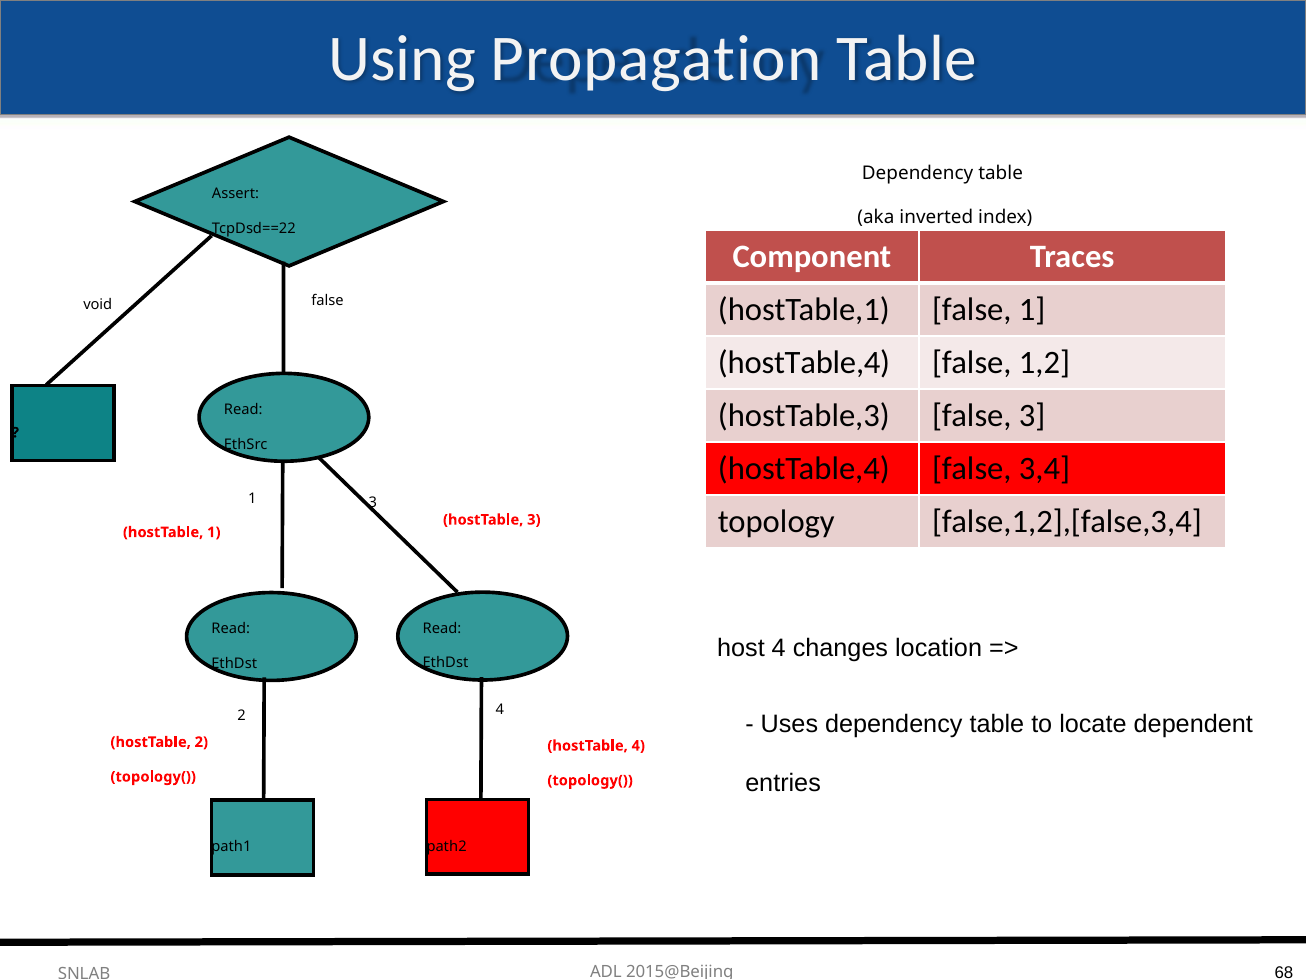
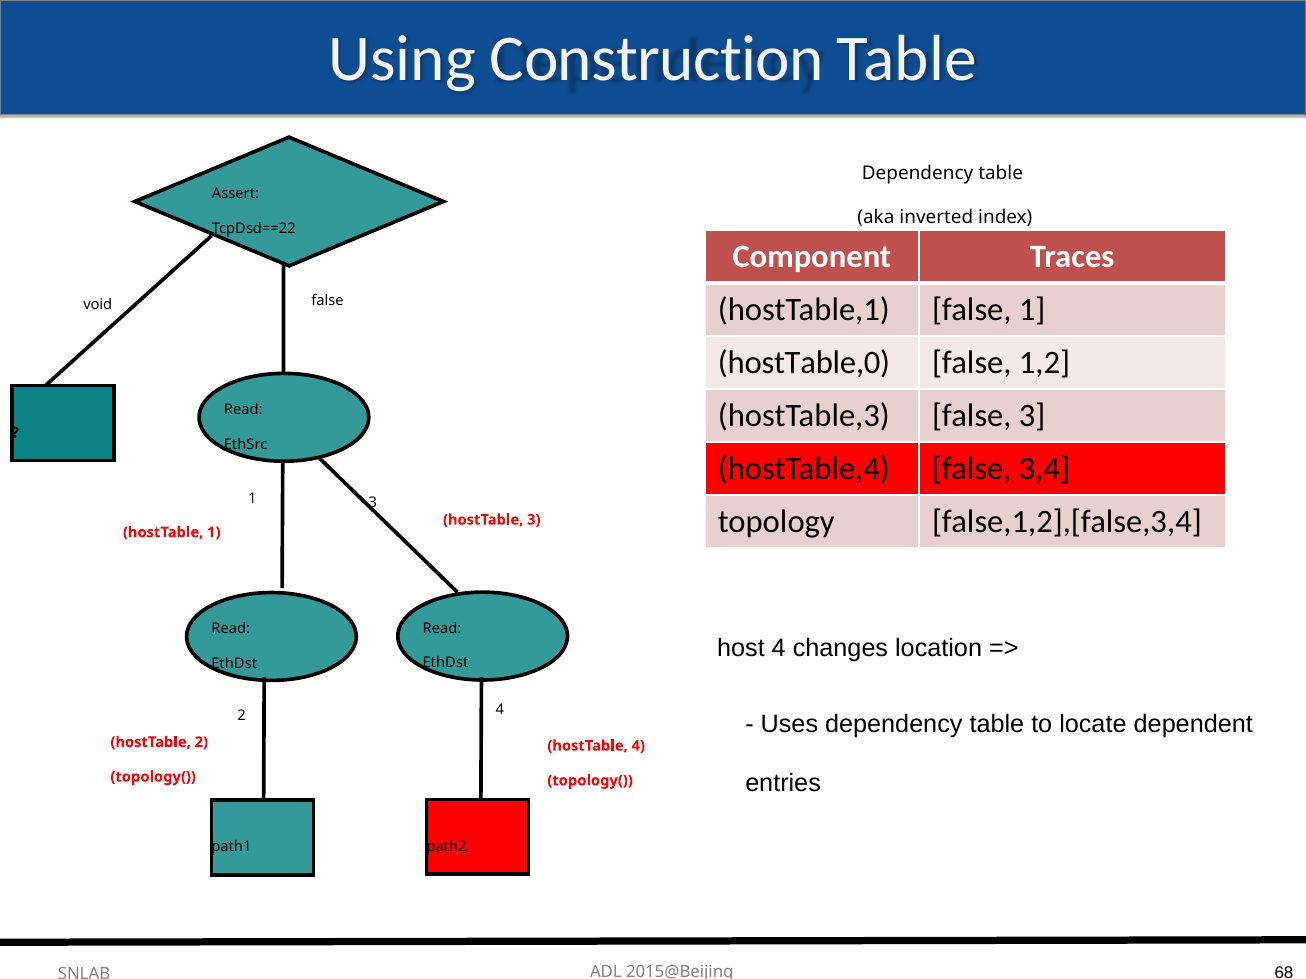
Propagation: Propagation -> Construction
hostTable,4 at (804, 363): hostTable,4 -> hostTable,0
